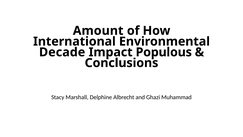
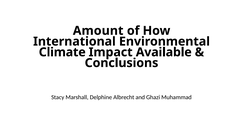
Decade: Decade -> Climate
Populous: Populous -> Available
